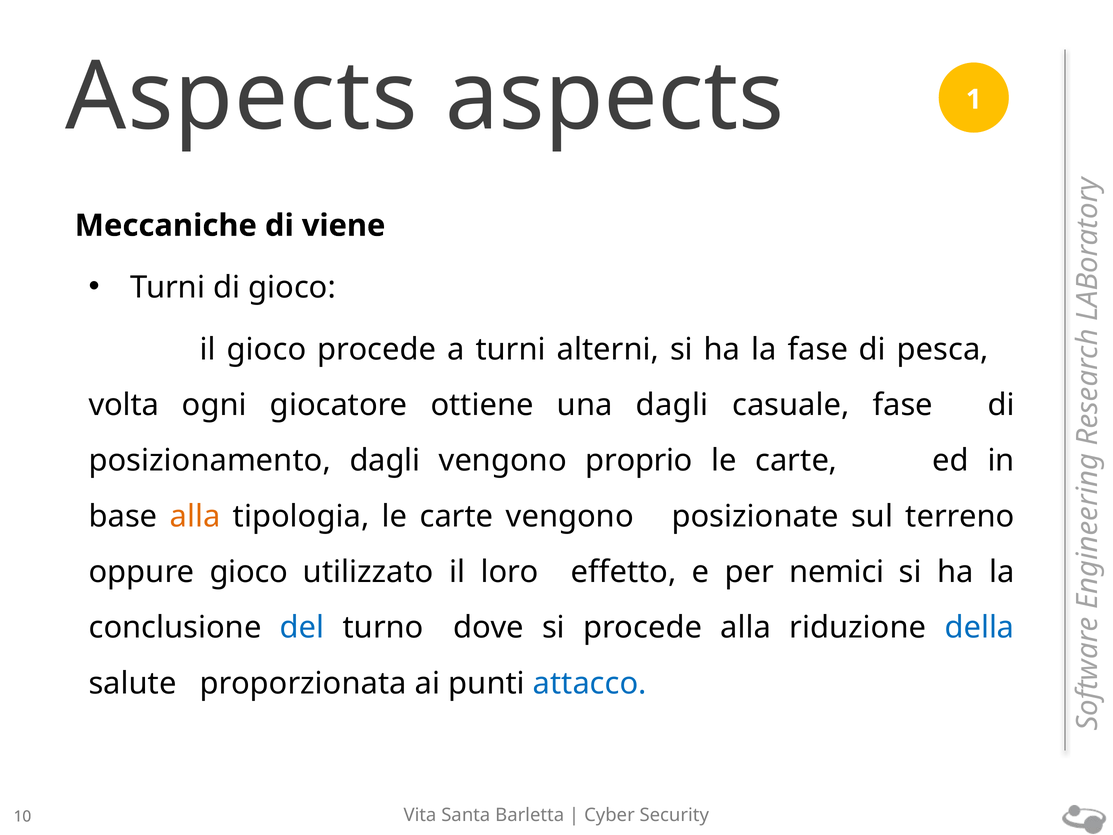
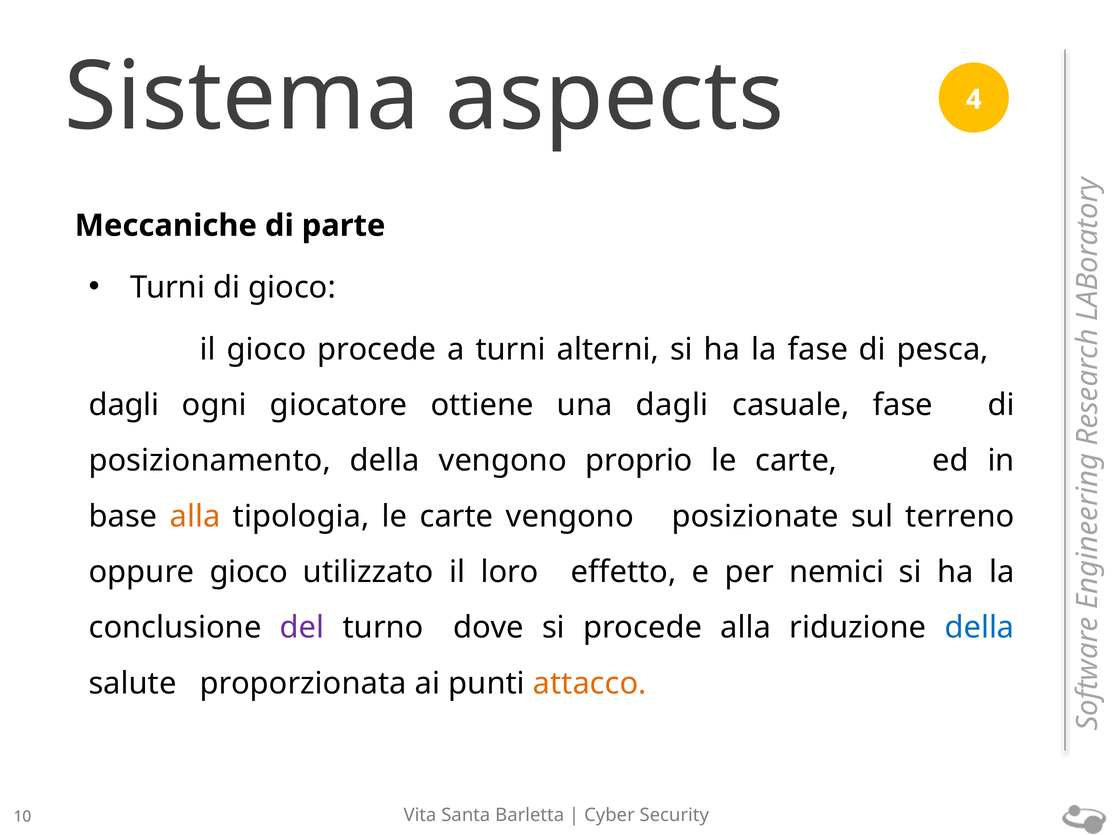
Aspects at (242, 97): Aspects -> Sistema
1: 1 -> 4
viene: viene -> parte
volta at (124, 405): volta -> dagli
posizionamento dagli: dagli -> della
del colour: blue -> purple
attacco colour: blue -> orange
